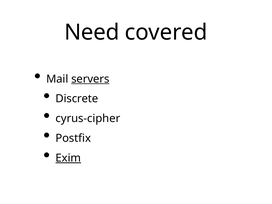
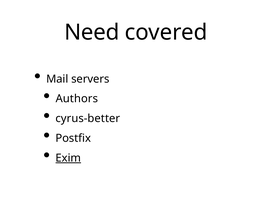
servers underline: present -> none
Discrete: Discrete -> Authors
cyrus-cipher: cyrus-cipher -> cyrus-better
